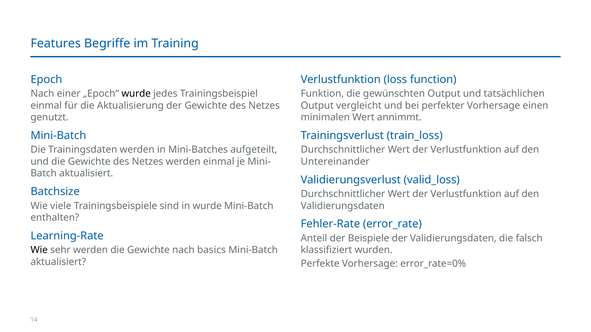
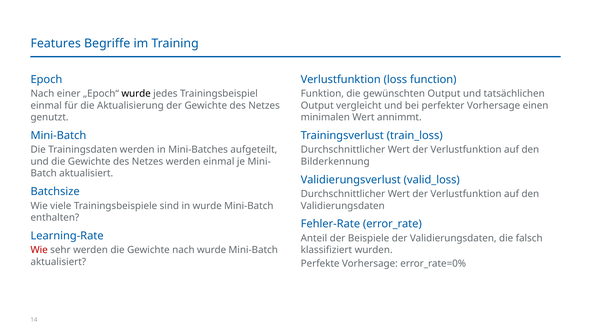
Untereinander: Untereinander -> Bilderkennung
Wie at (39, 250) colour: black -> red
nach basics: basics -> wurde
